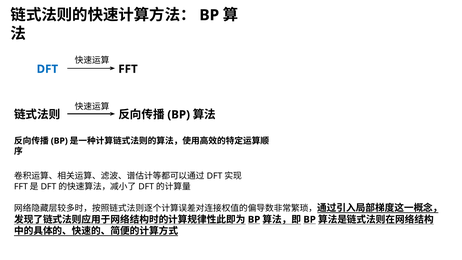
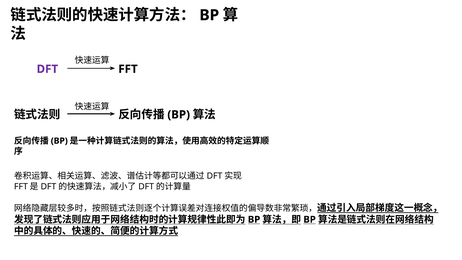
DFT colour: blue -> purple
